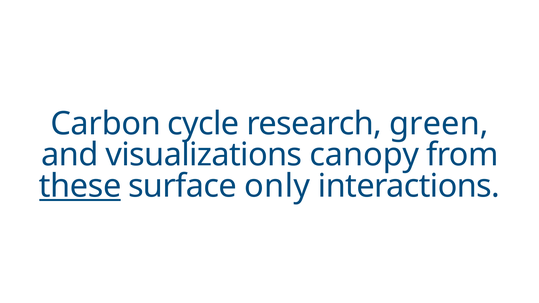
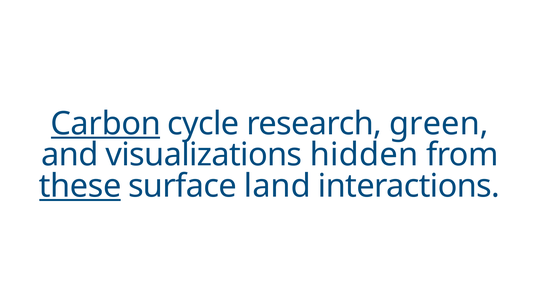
Carbon underline: none -> present
canopy: canopy -> hidden
only: only -> land
